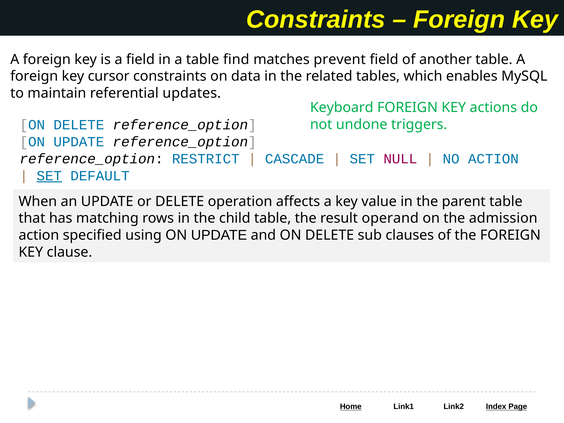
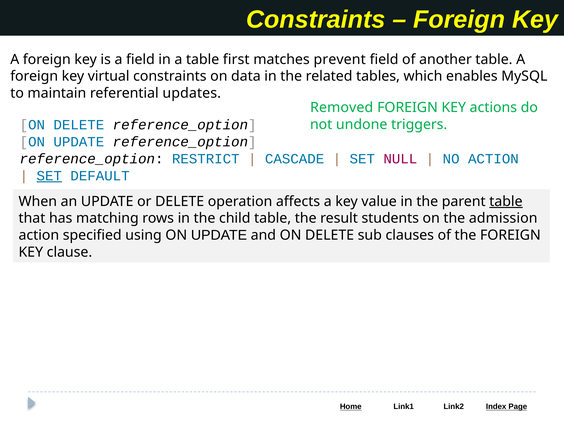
find: find -> first
cursor: cursor -> virtual
Keyboard: Keyboard -> Removed
table at (506, 201) underline: none -> present
operand: operand -> students
